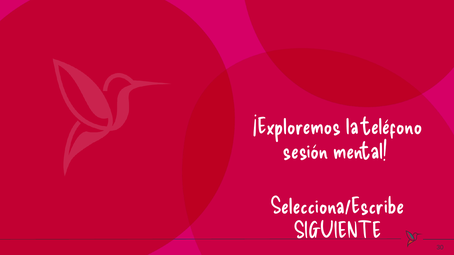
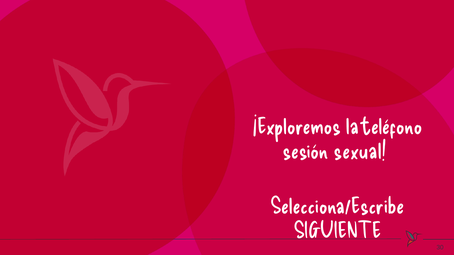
mental: mental -> sexual
